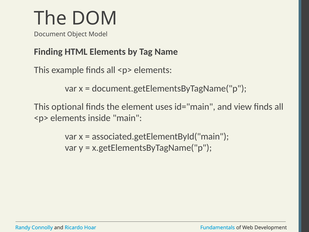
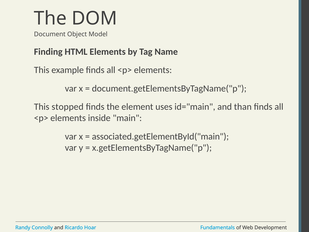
optional: optional -> stopped
view: view -> than
